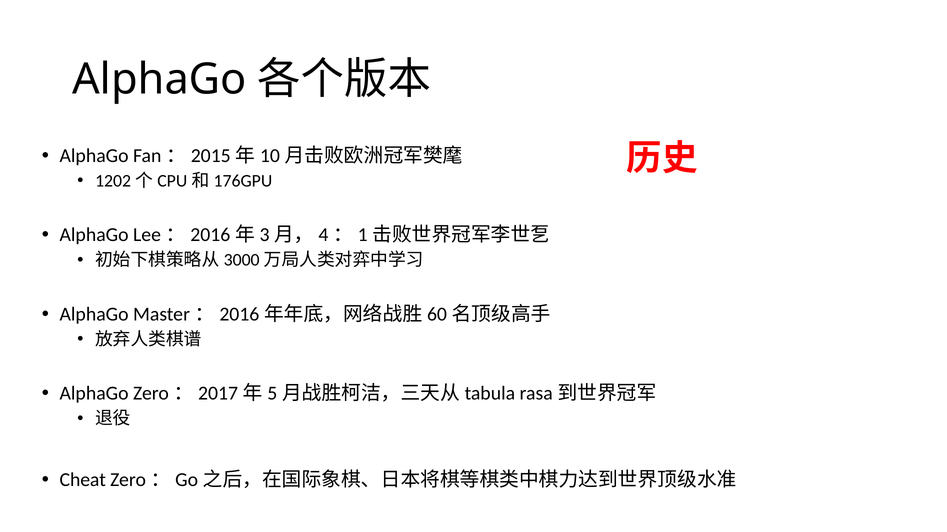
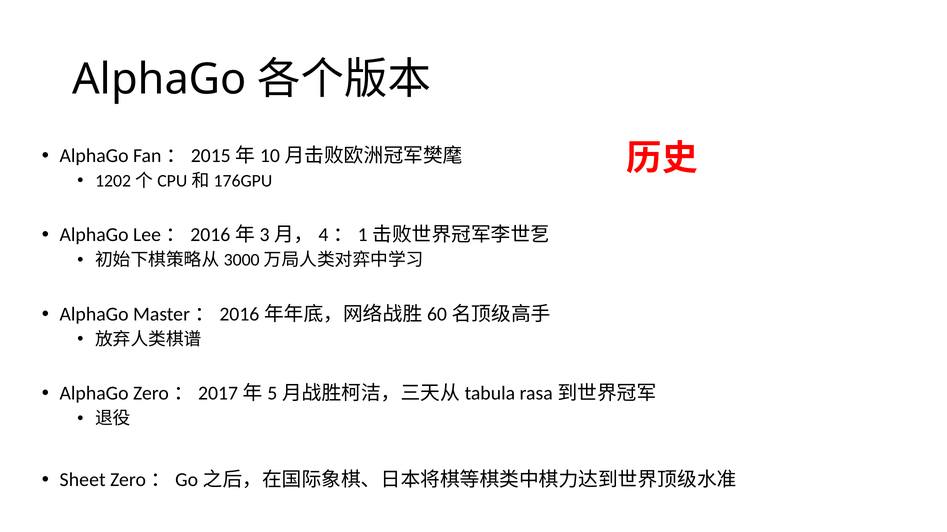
Cheat: Cheat -> Sheet
